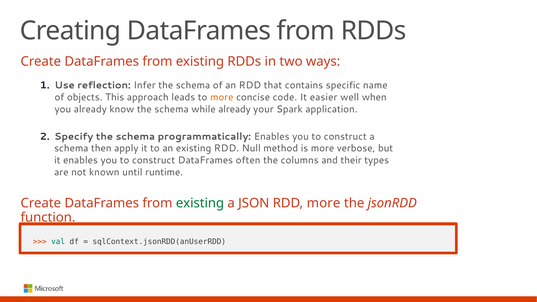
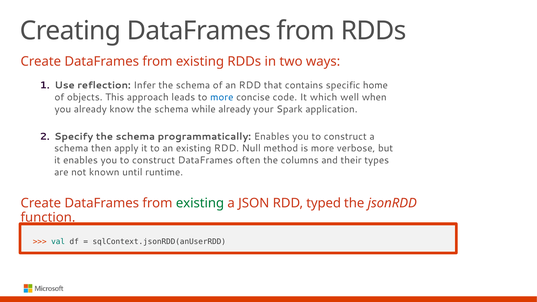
name: name -> home
more at (222, 97) colour: orange -> blue
easier: easier -> which
RDD more: more -> typed
